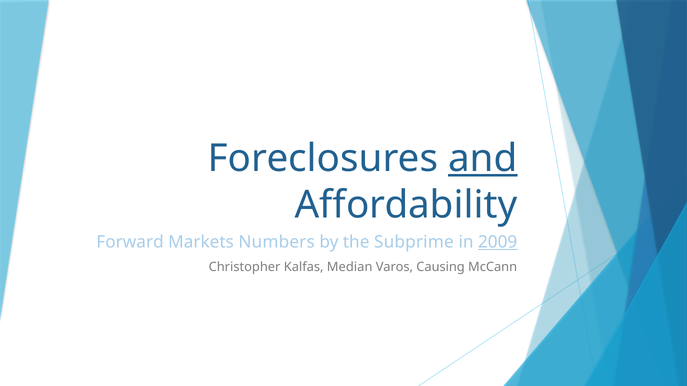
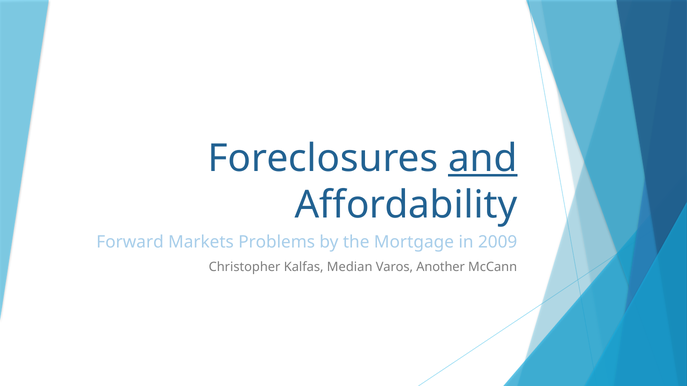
Numbers: Numbers -> Problems
Subprime: Subprime -> Mortgage
2009 underline: present -> none
Causing: Causing -> Another
